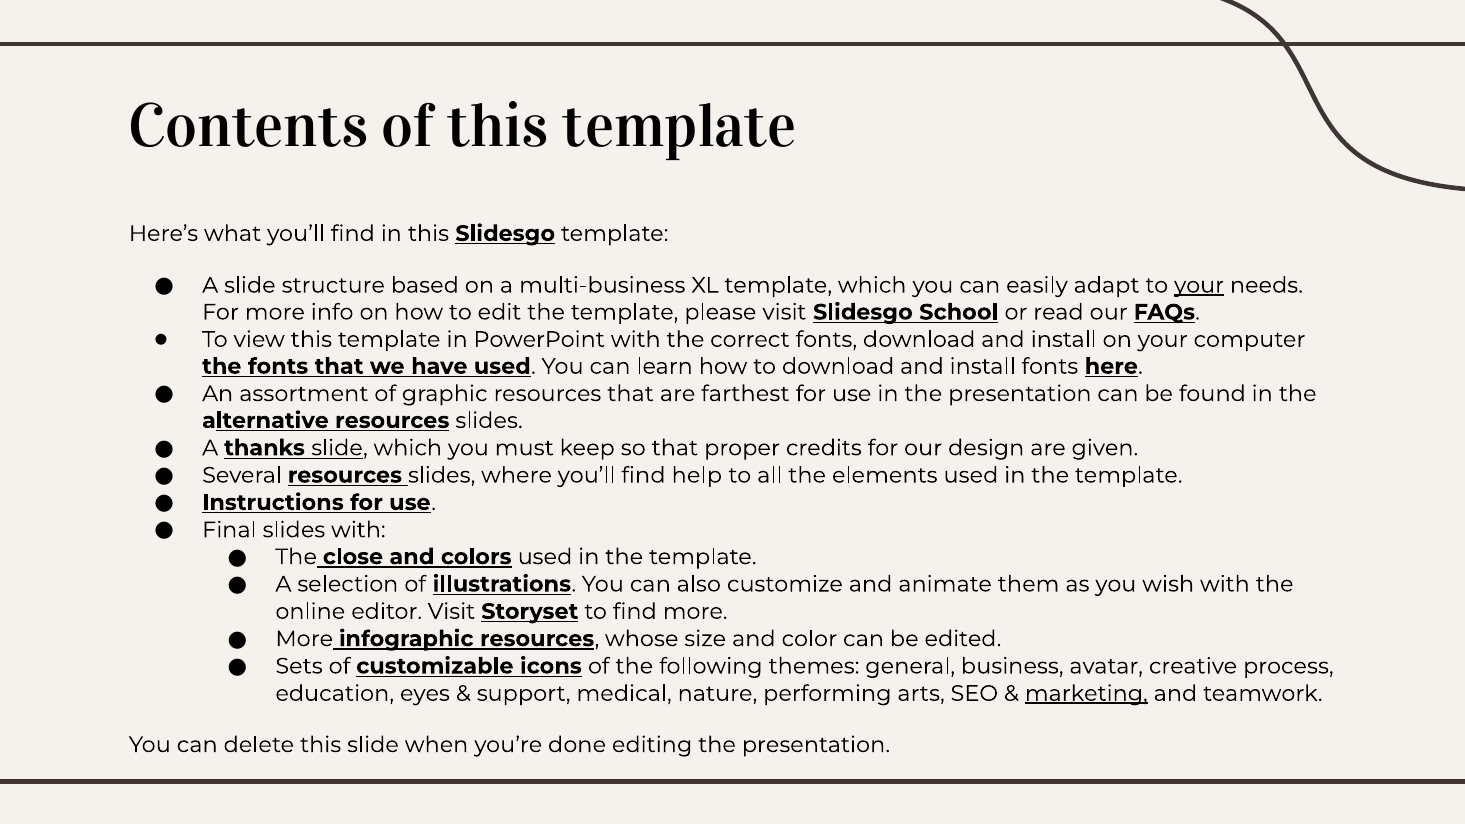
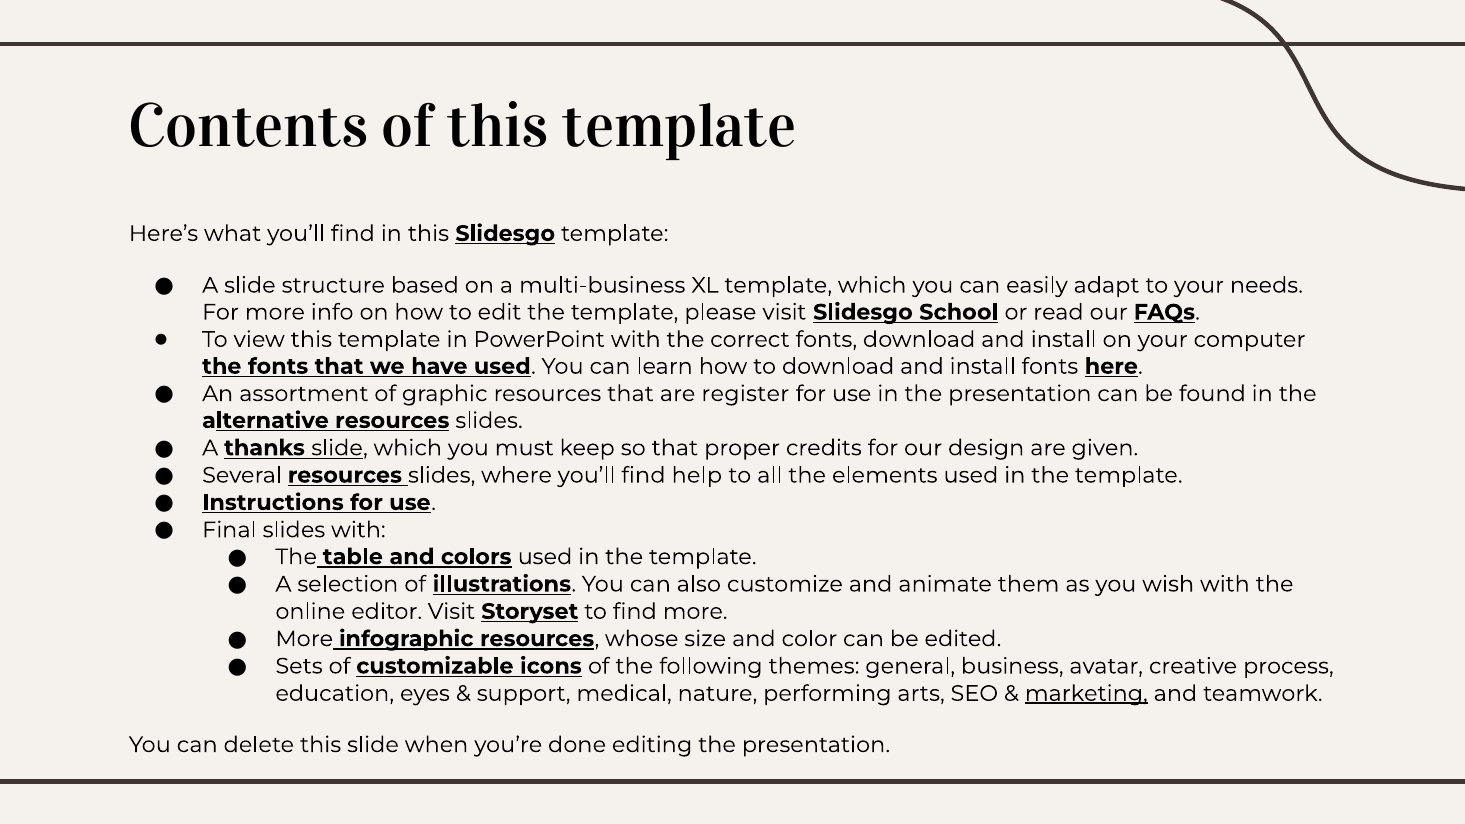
your at (1199, 285) underline: present -> none
farthest: farthest -> register
close: close -> table
